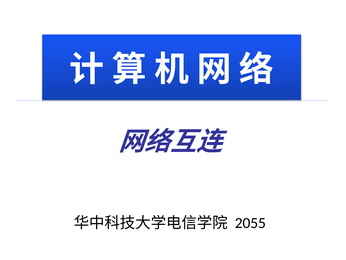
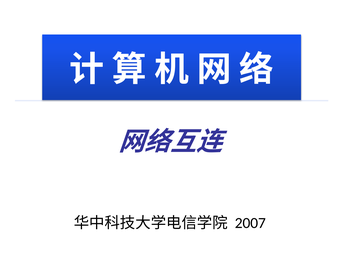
2055: 2055 -> 2007
